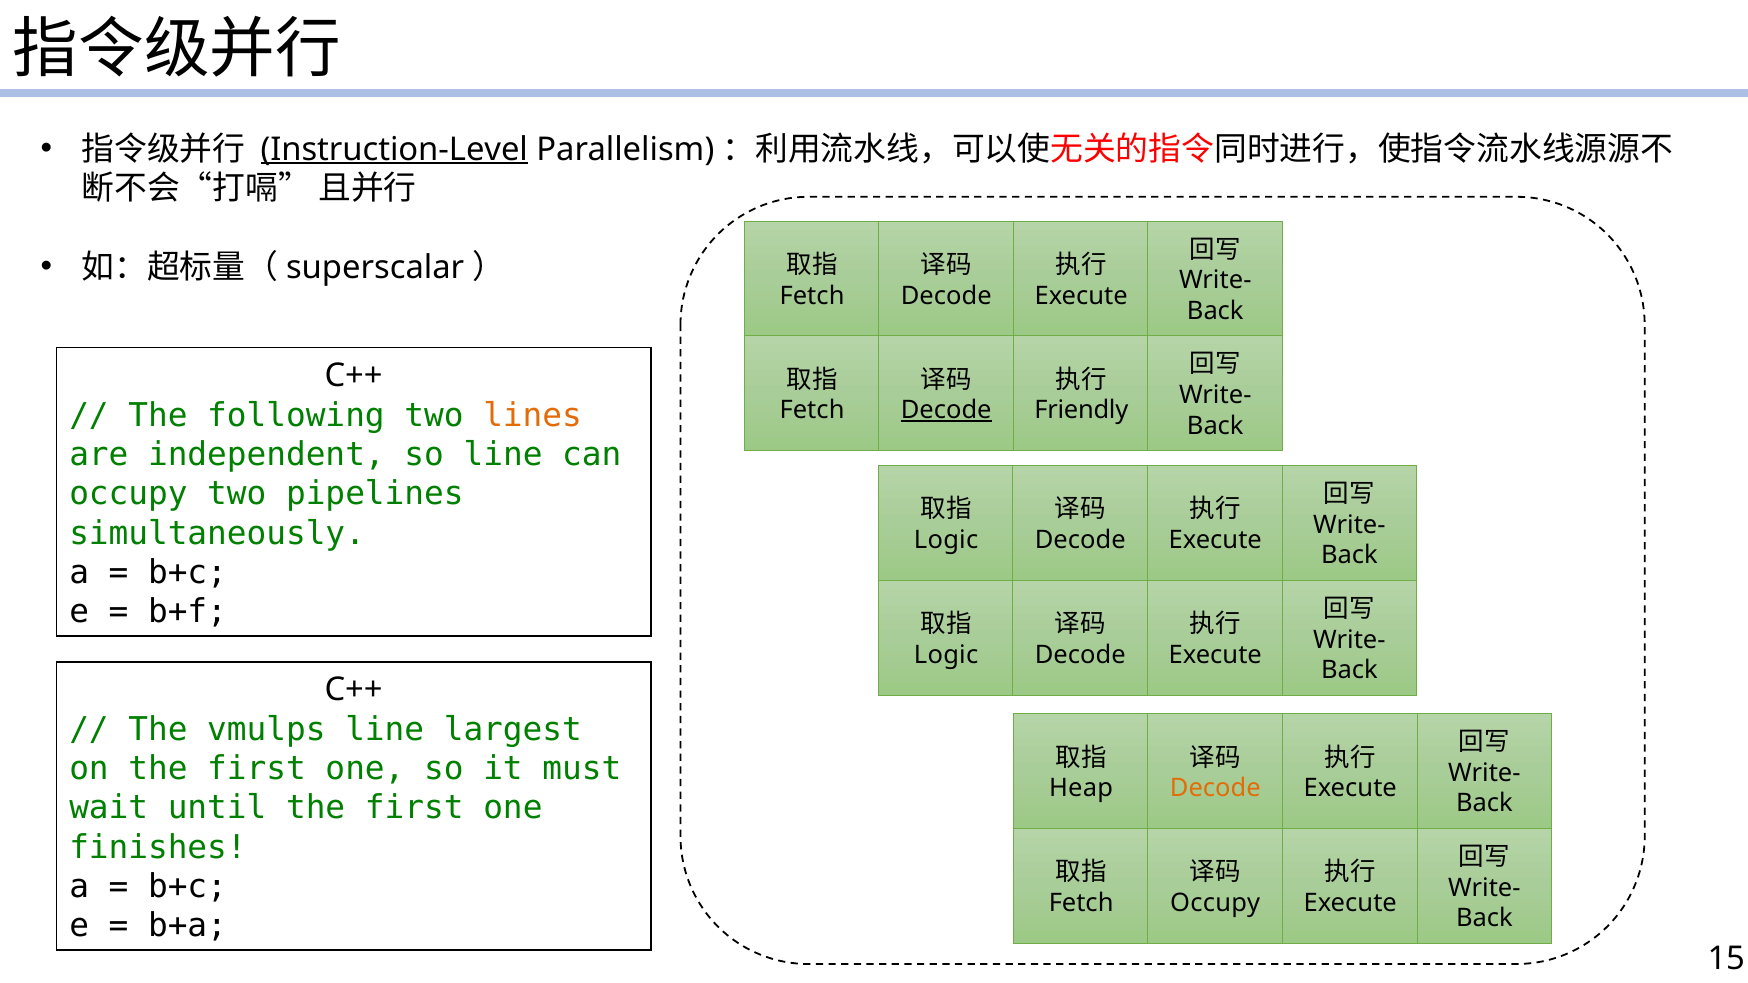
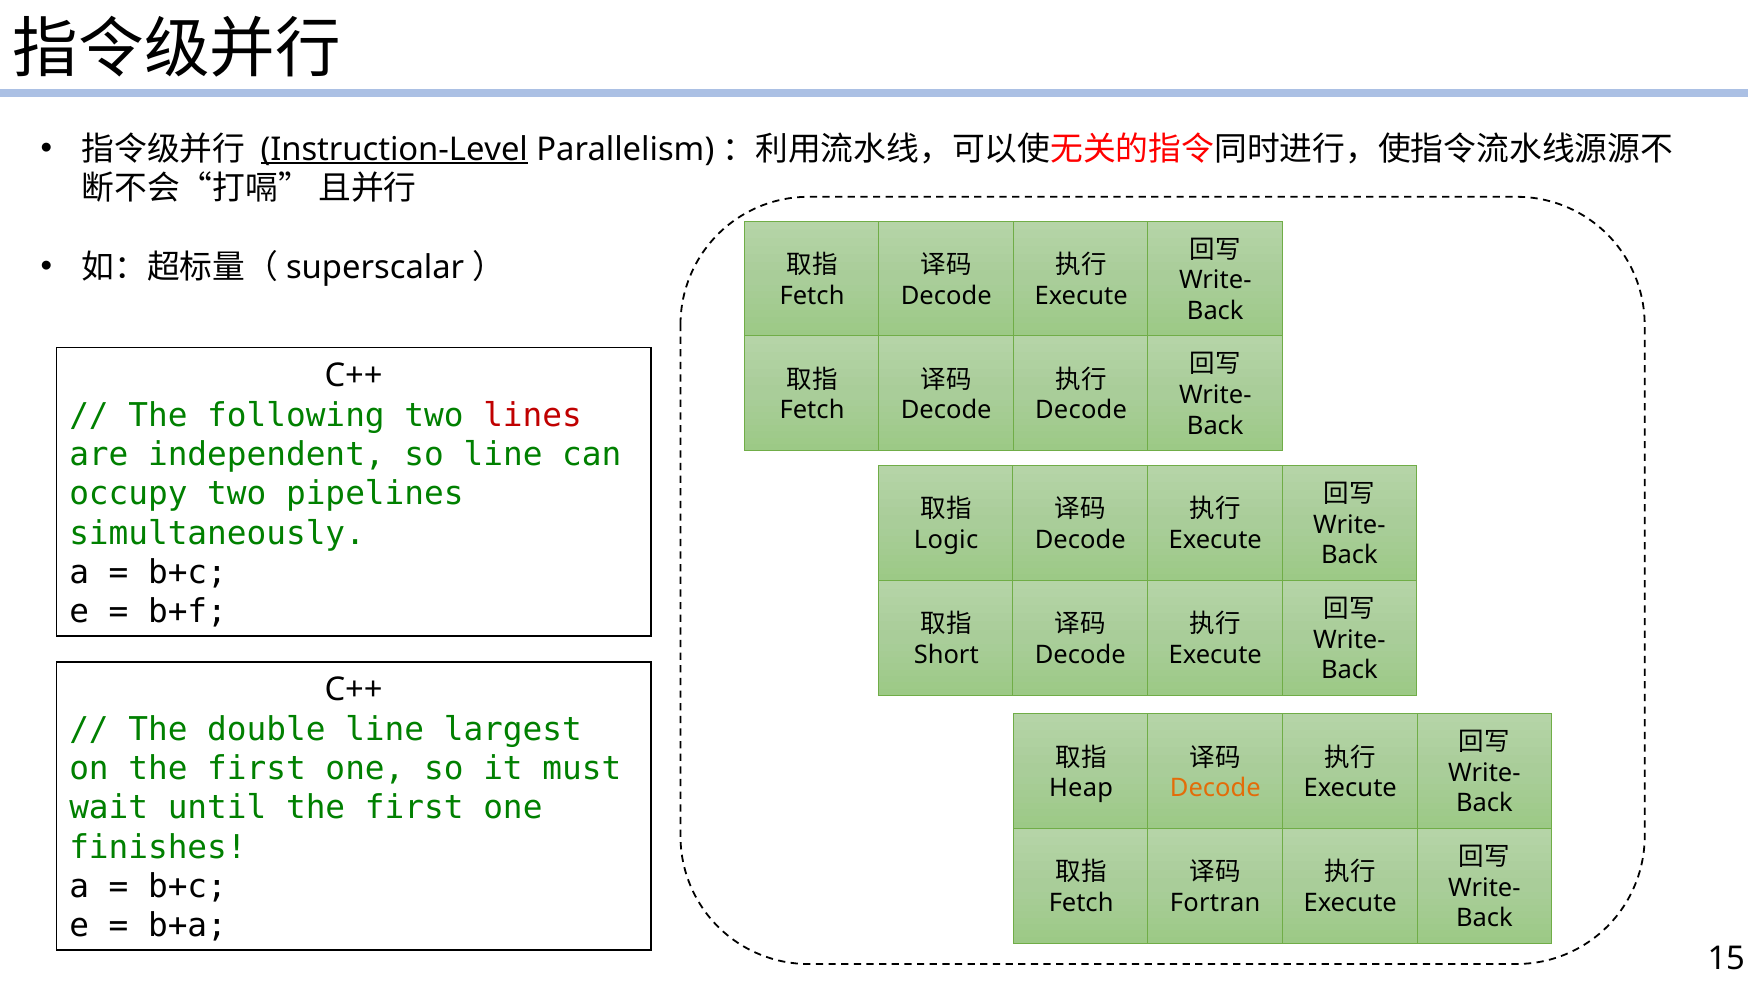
lines colour: orange -> red
Decode at (946, 410) underline: present -> none
Friendly at (1081, 410): Friendly -> Decode
Logic at (946, 655): Logic -> Short
vmulps: vmulps -> double
Occupy at (1215, 903): Occupy -> Fortran
